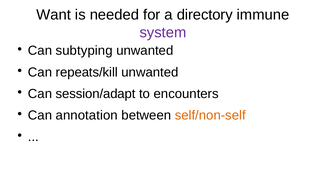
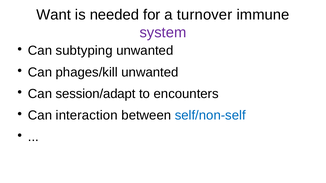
directory: directory -> turnover
repeats/kill: repeats/kill -> phages/kill
annotation: annotation -> interaction
self/non-self colour: orange -> blue
